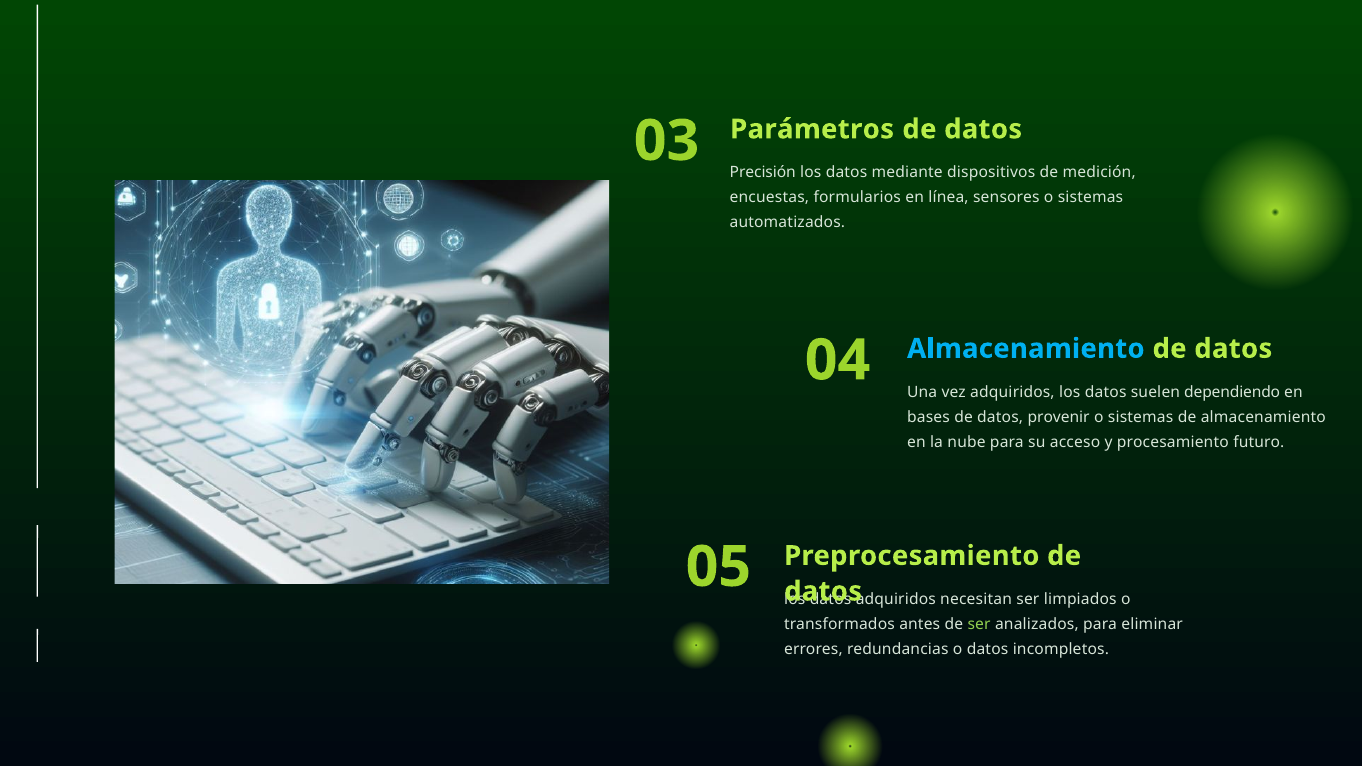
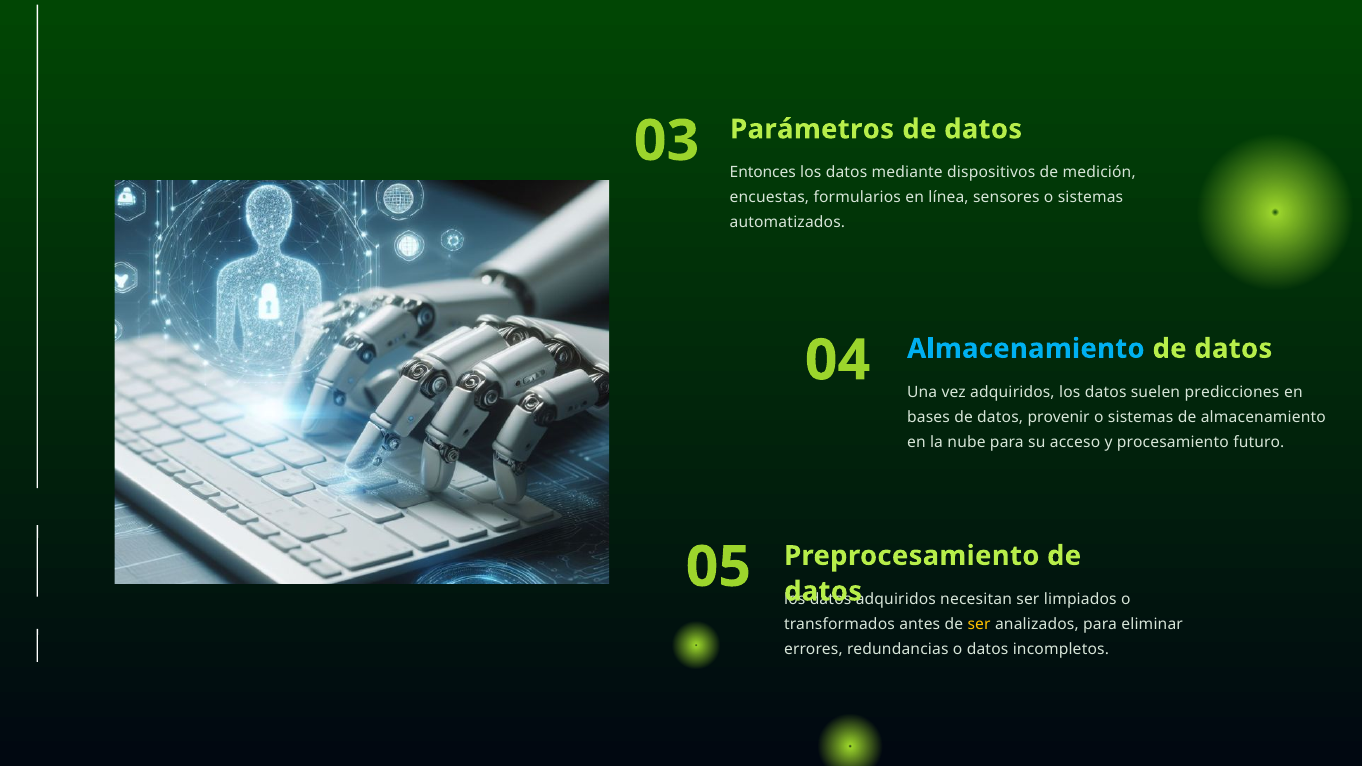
Precisión: Precisión -> Entonces
dependiendo: dependiendo -> predicciones
ser at (979, 624) colour: light green -> yellow
